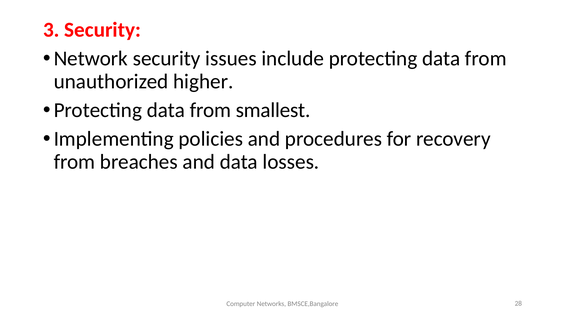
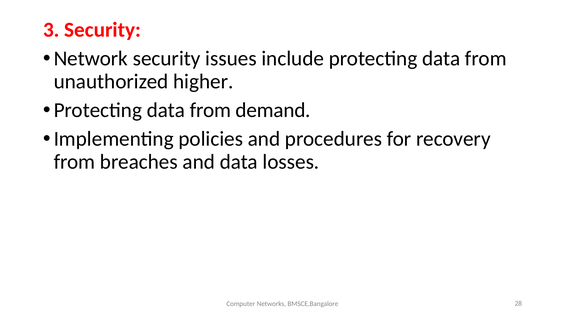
smallest: smallest -> demand
